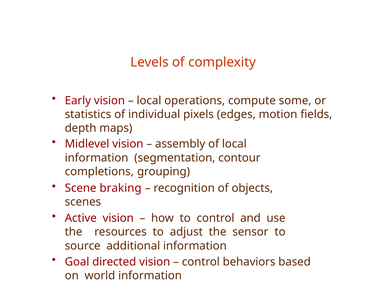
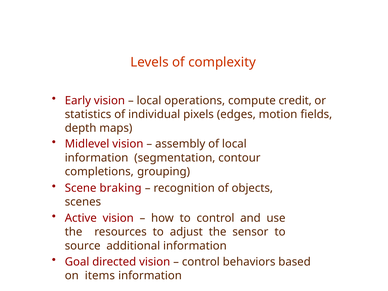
some: some -> credit
world: world -> items
